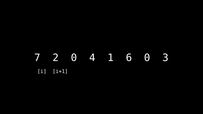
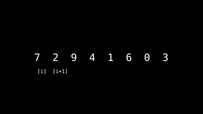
2 0: 0 -> 9
